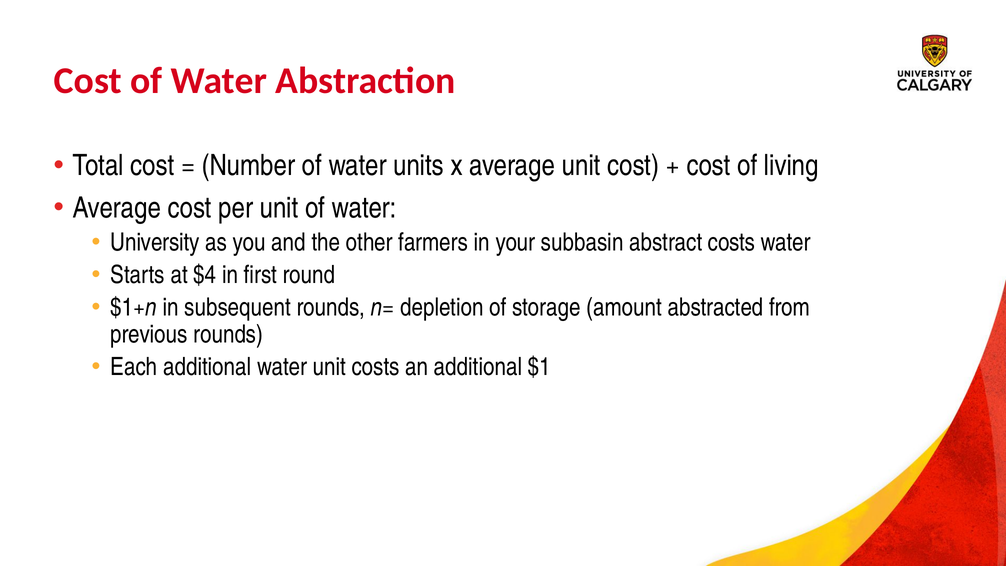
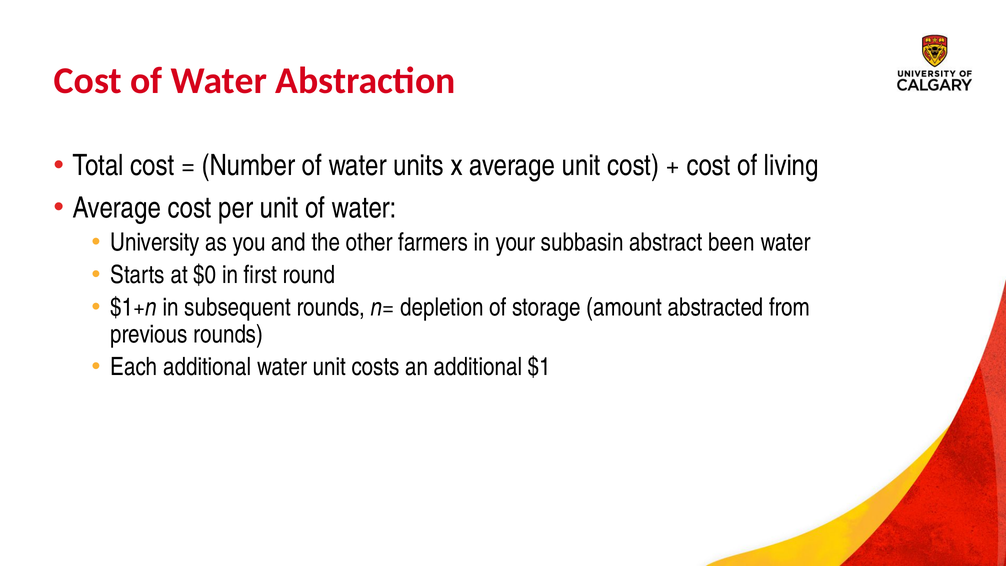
abstract costs: costs -> been
$4: $4 -> $0
